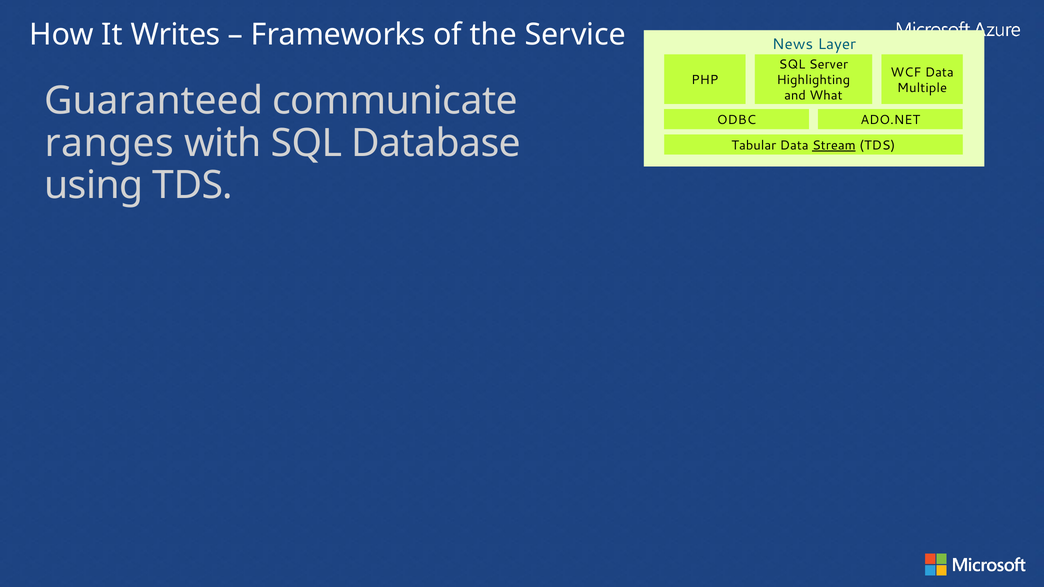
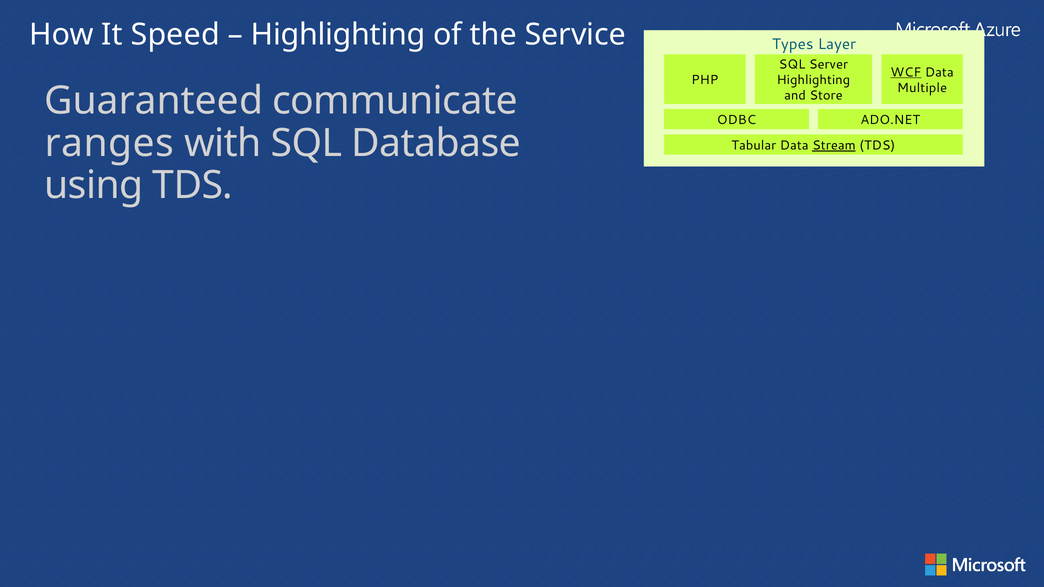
Writes: Writes -> Speed
Frameworks at (338, 35): Frameworks -> Highlighting
News: News -> Types
WCF underline: none -> present
What: What -> Store
